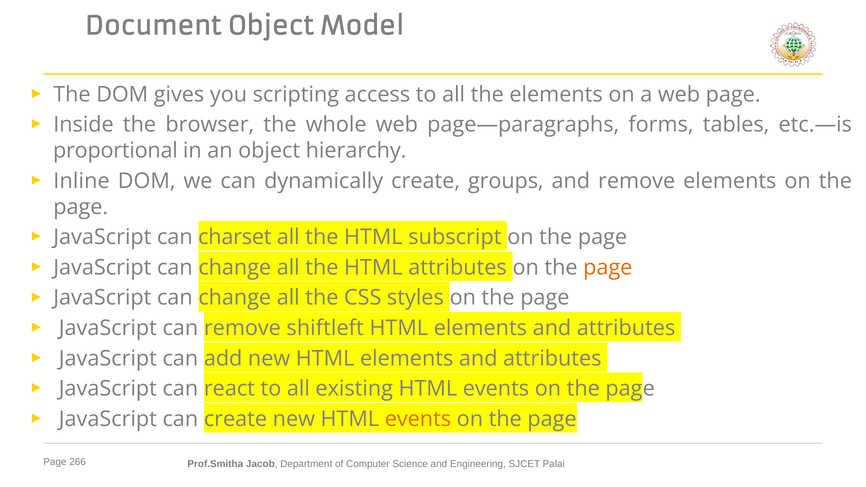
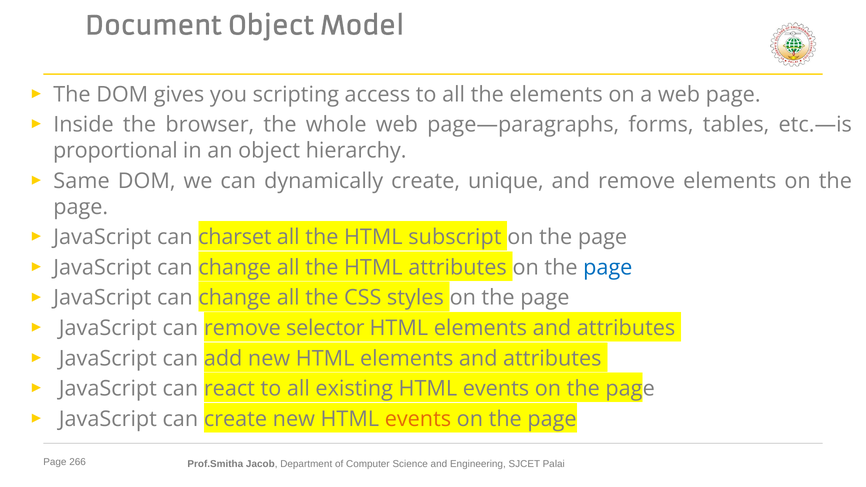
Inline: Inline -> Same
groups: groups -> unique
page at (608, 268) colour: orange -> blue
shiftleft: shiftleft -> selector
